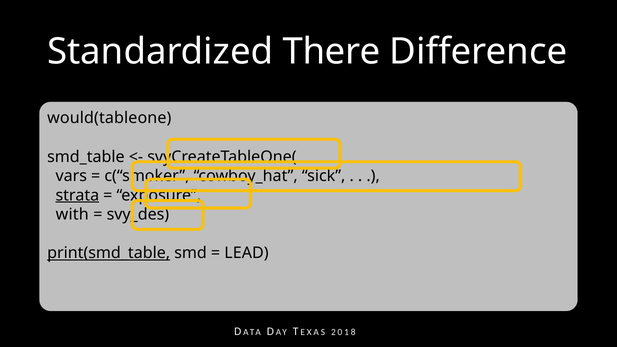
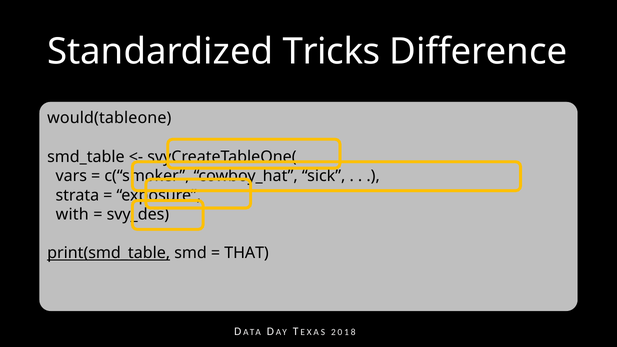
There: There -> Tricks
strata underline: present -> none
LEAD: LEAD -> THAT
